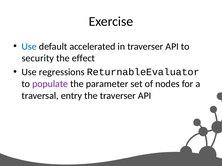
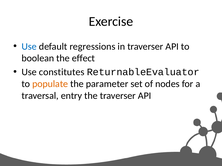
accelerated: accelerated -> regressions
security: security -> boolean
regressions: regressions -> constitutes
populate colour: purple -> orange
